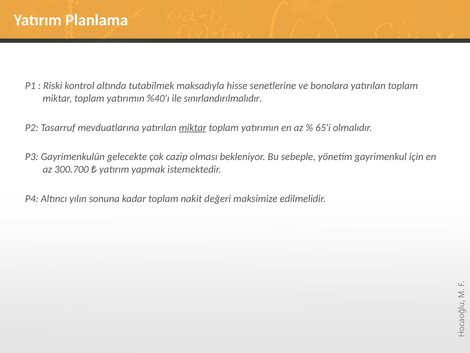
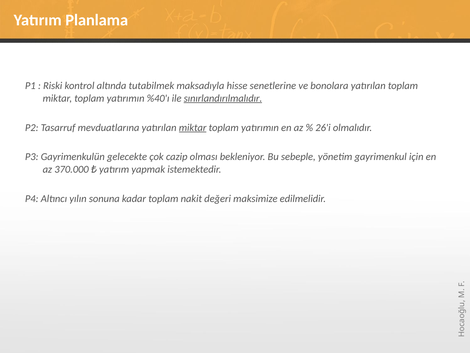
sınırlandırılmalıdır underline: none -> present
65'i: 65'i -> 26'i
300.700: 300.700 -> 370.000
